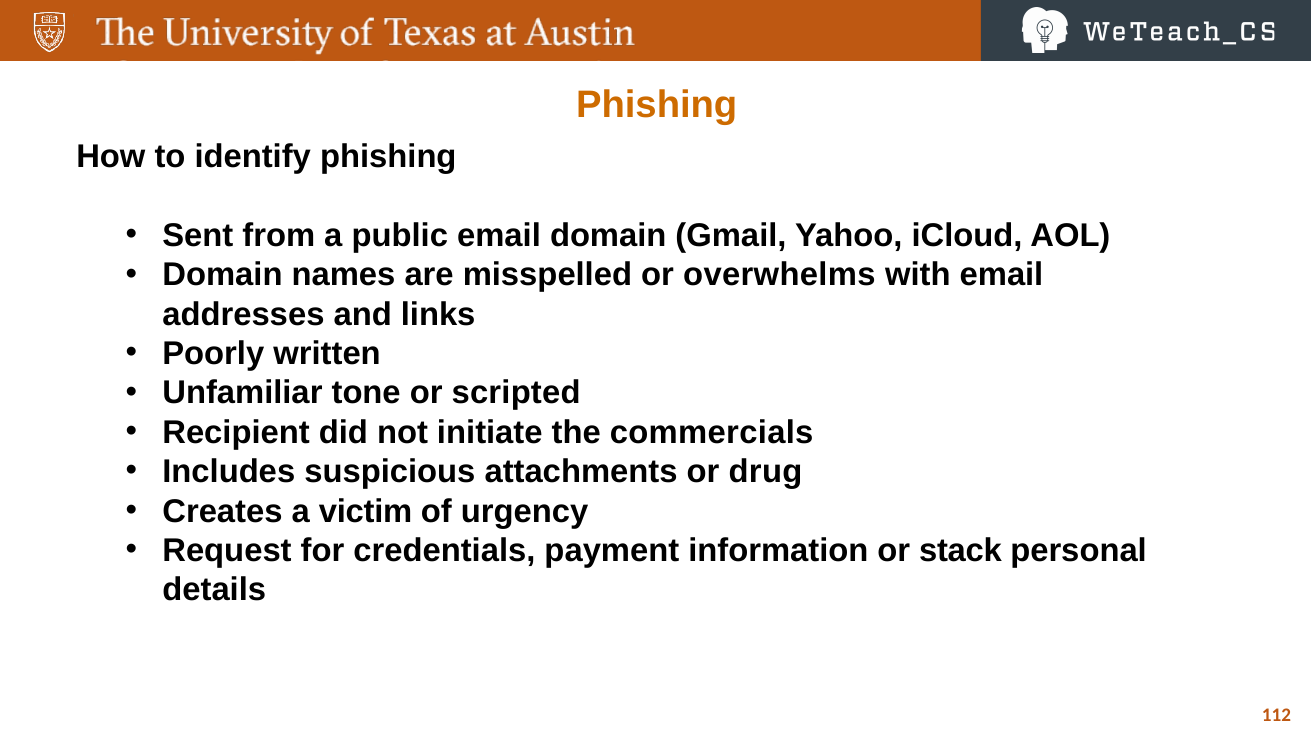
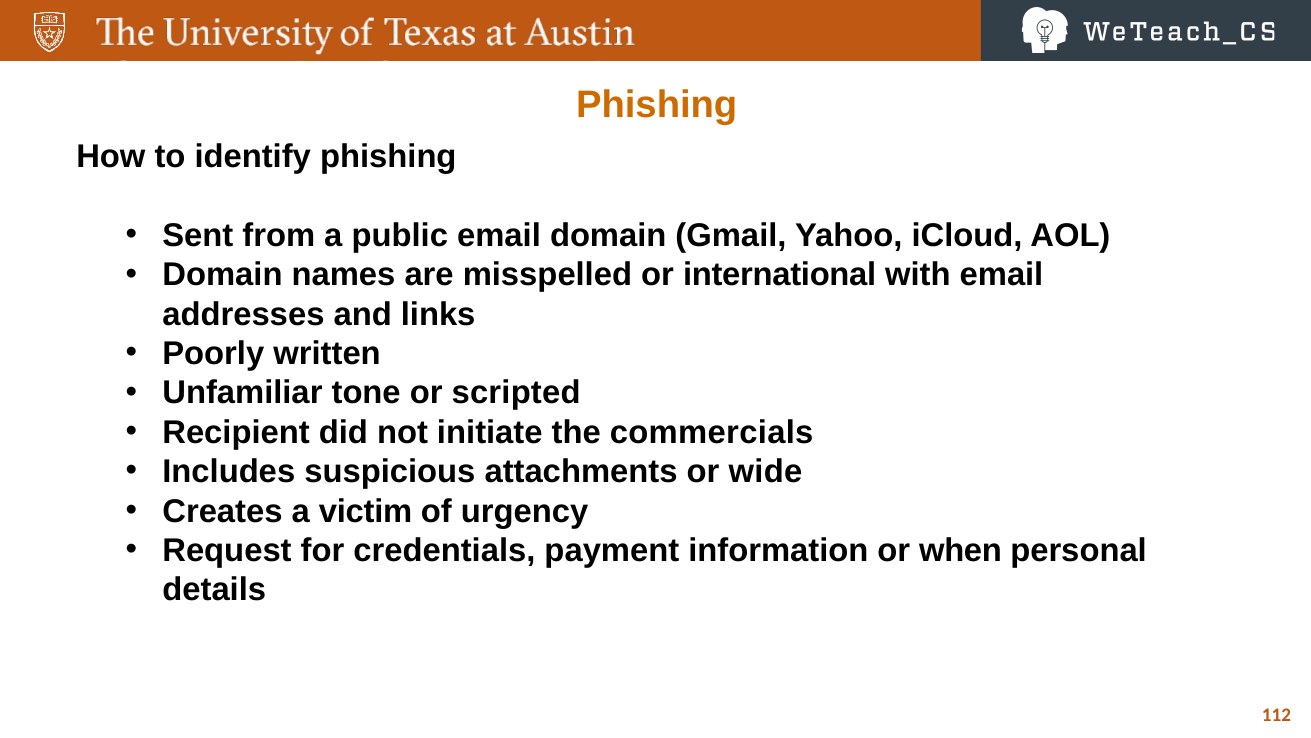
overwhelms: overwhelms -> international
drug: drug -> wide
stack: stack -> when
